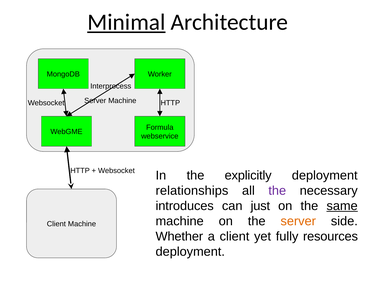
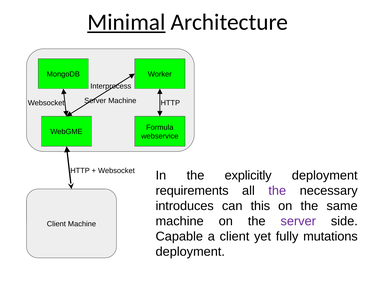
relationships: relationships -> requirements
just: just -> this
same underline: present -> none
server at (298, 222) colour: orange -> purple
Whether: Whether -> Capable
resources: resources -> mutations
